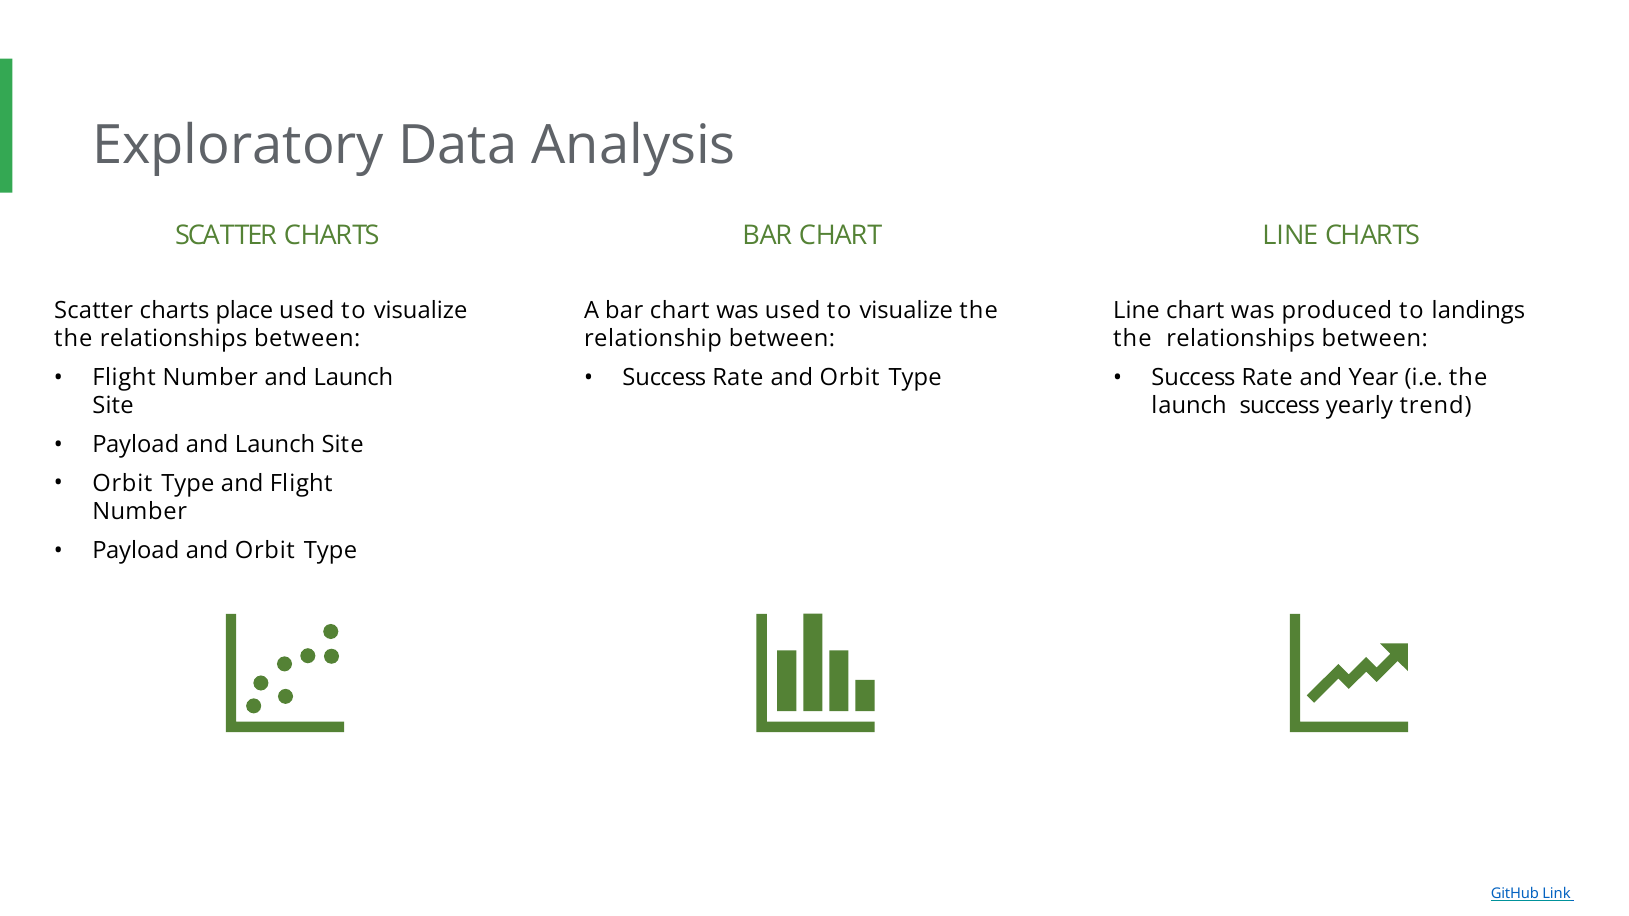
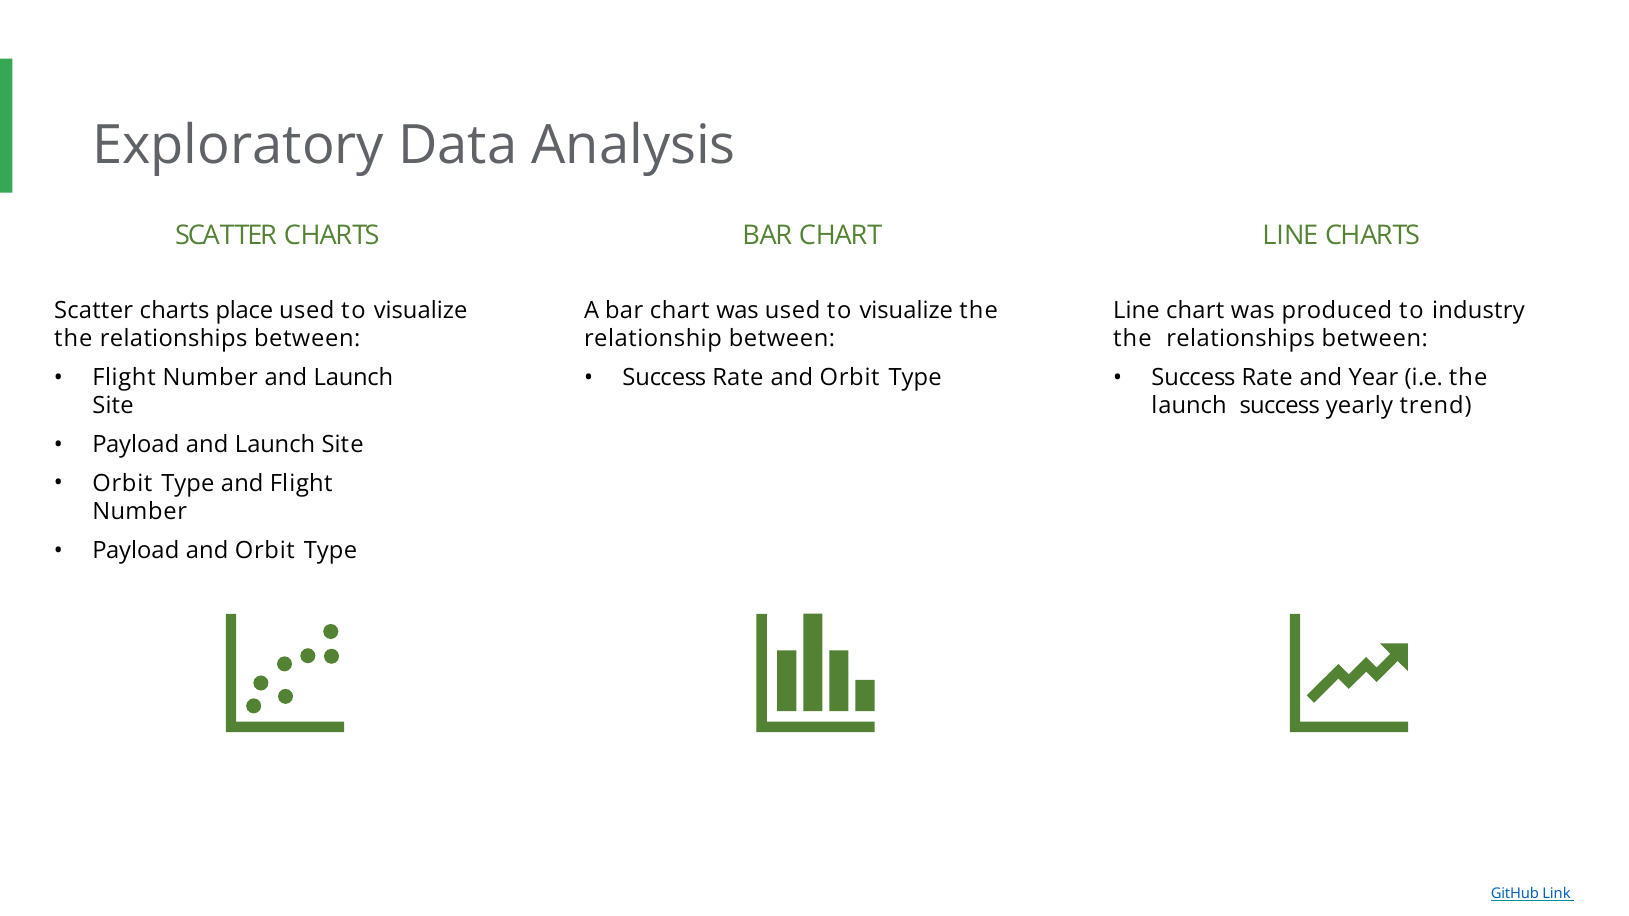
landings: landings -> industry
